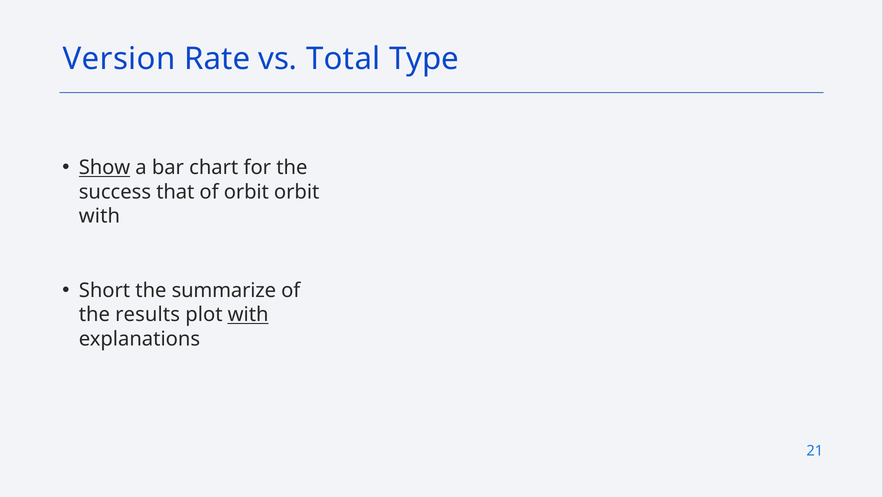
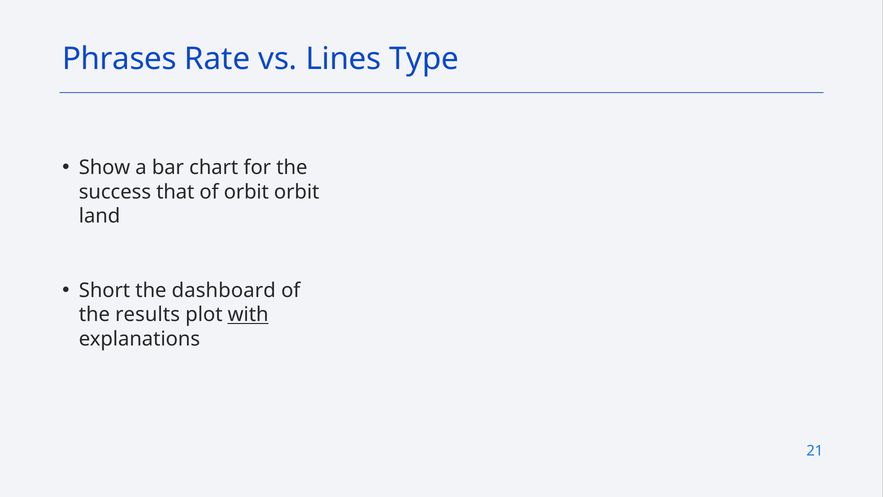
Version: Version -> Phrases
Total: Total -> Lines
Show underline: present -> none
with at (99, 216): with -> land
summarize: summarize -> dashboard
